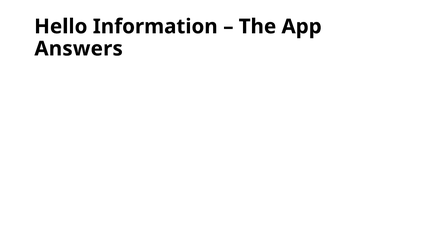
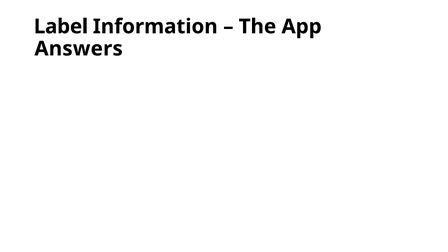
Hello: Hello -> Label
